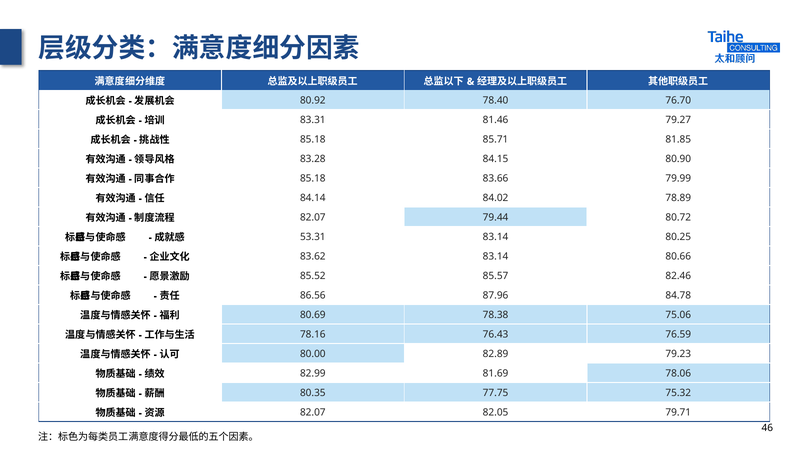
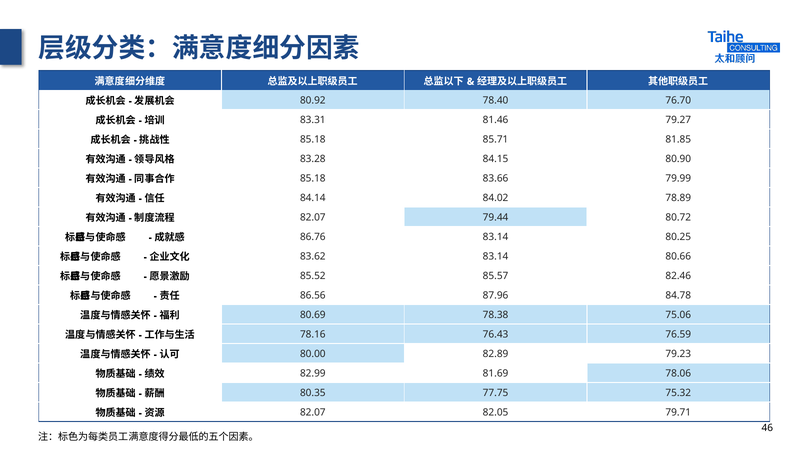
53.31: 53.31 -> 86.76
